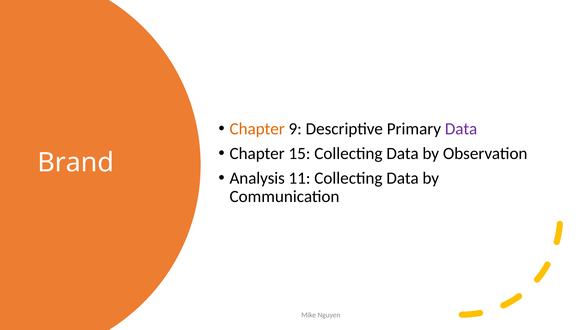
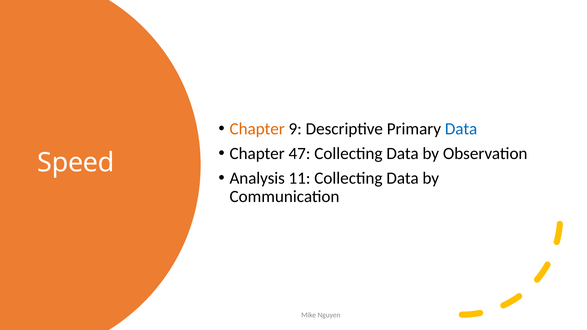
Data at (461, 129) colour: purple -> blue
15: 15 -> 47
Brand: Brand -> Speed
